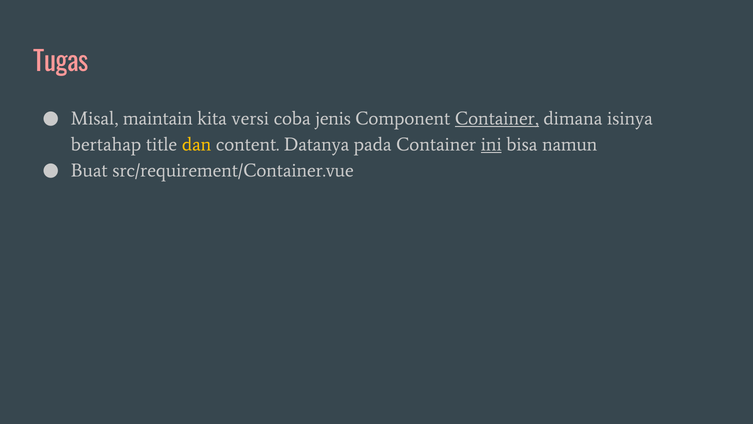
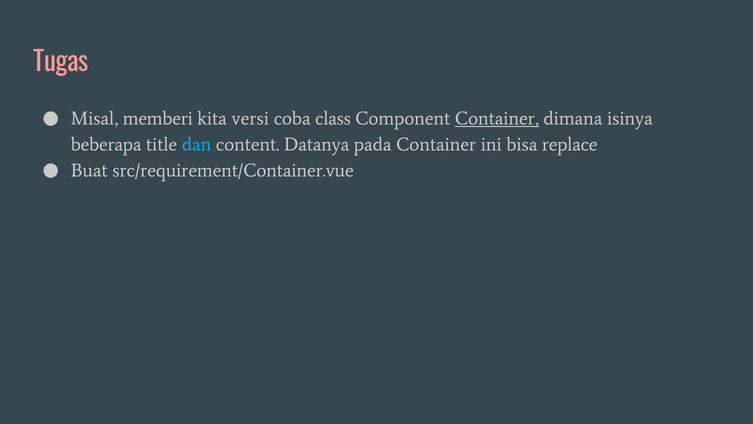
maintain: maintain -> memberi
jenis: jenis -> class
bertahap: bertahap -> beberapa
dan colour: yellow -> light blue
ini underline: present -> none
namun: namun -> replace
